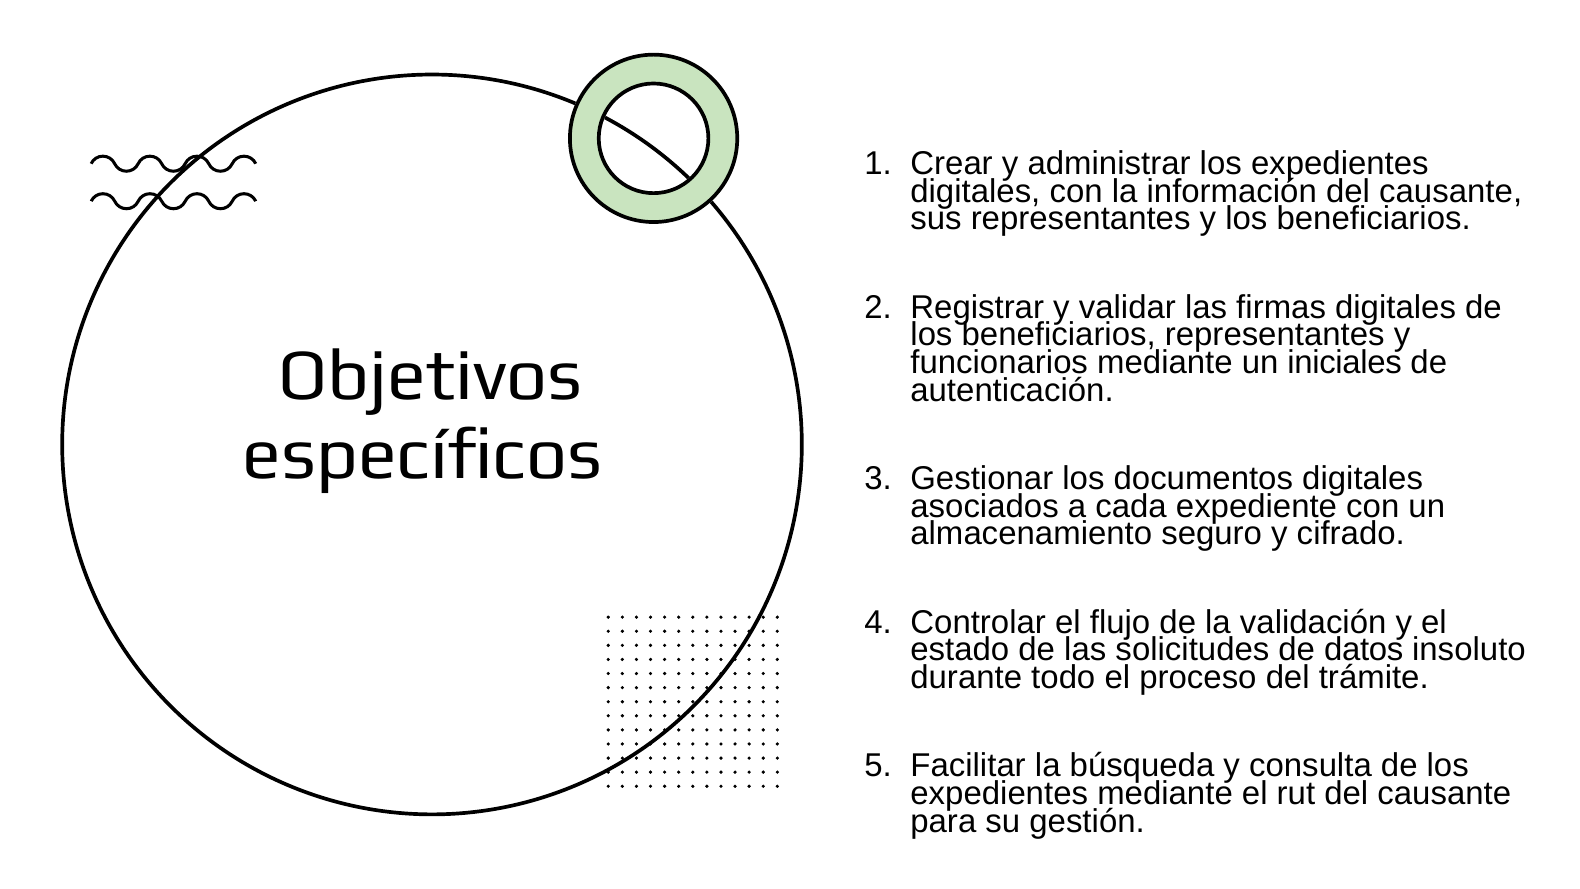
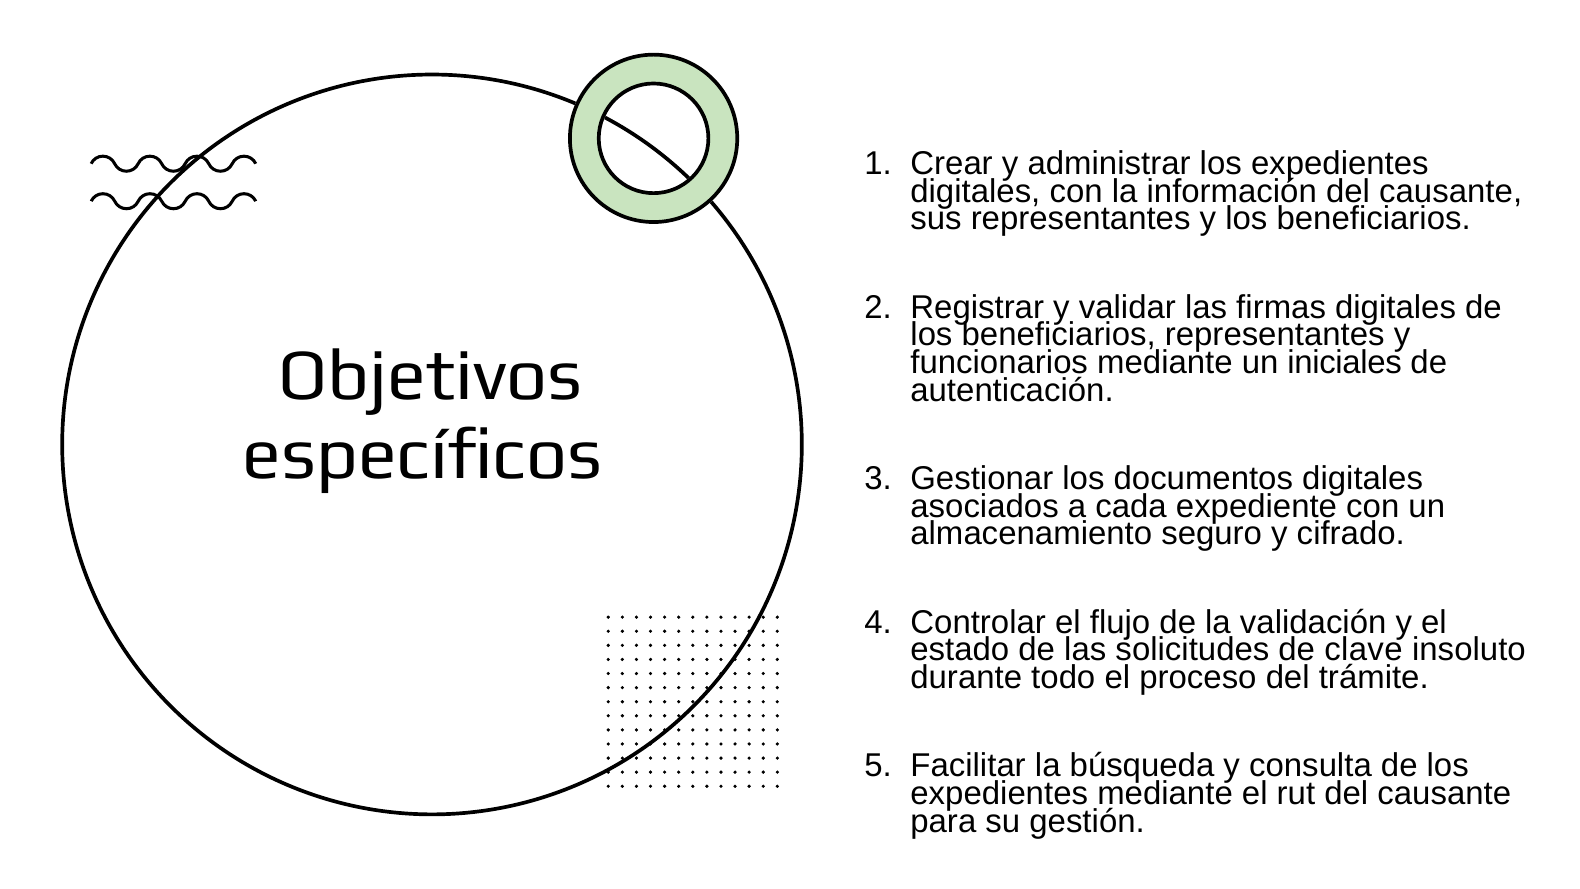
datos: datos -> clave
